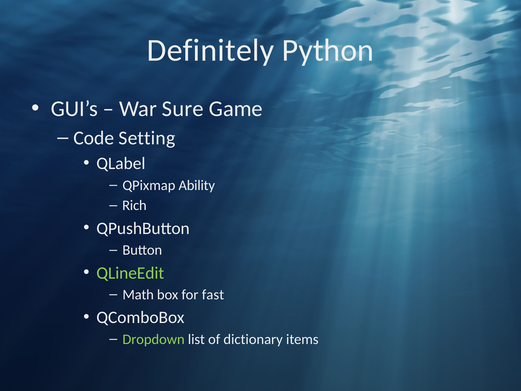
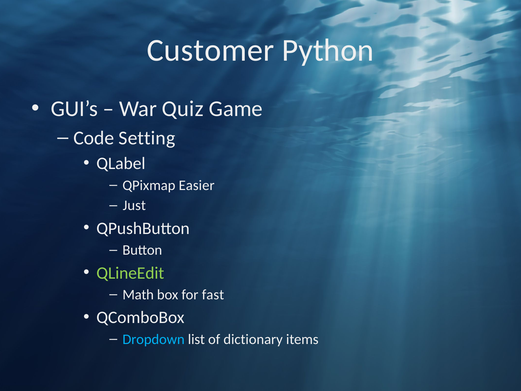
Definitely: Definitely -> Customer
Sure: Sure -> Quiz
Ability: Ability -> Easier
Rich: Rich -> Just
Dropdown colour: light green -> light blue
